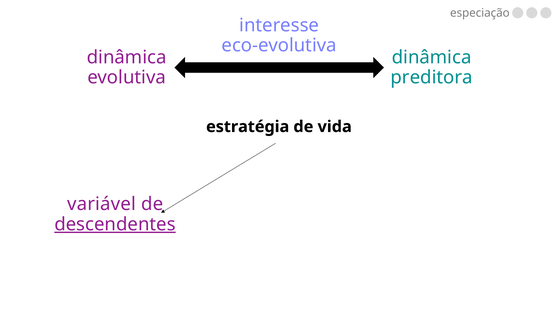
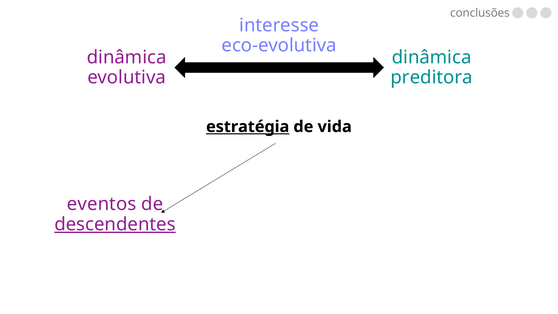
especiação: especiação -> conclusões
estratégia underline: none -> present
variável: variável -> eventos
